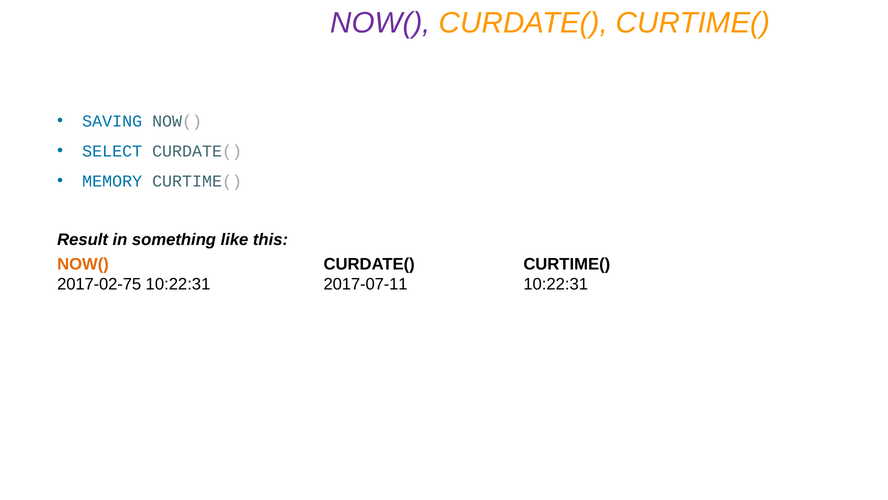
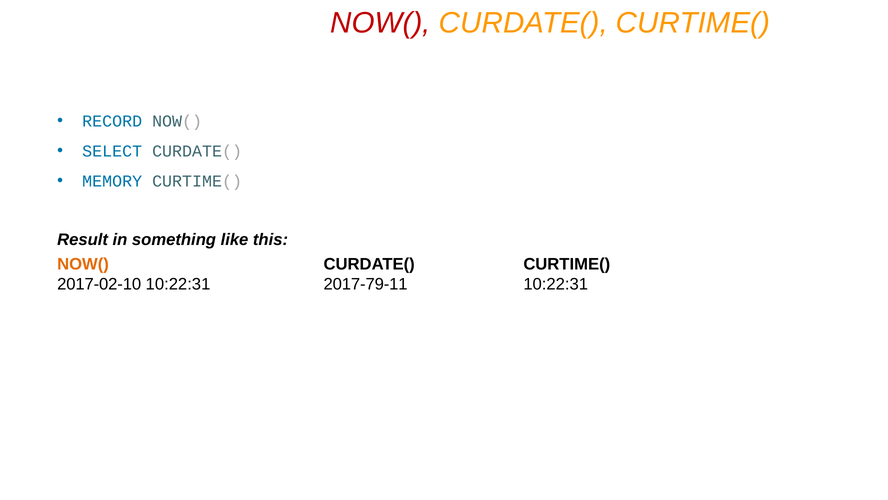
NOW( at (381, 23) colour: purple -> red
SAVING: SAVING -> RECORD
2017-02-75: 2017-02-75 -> 2017-02-10
2017-07-11: 2017-07-11 -> 2017-79-11
